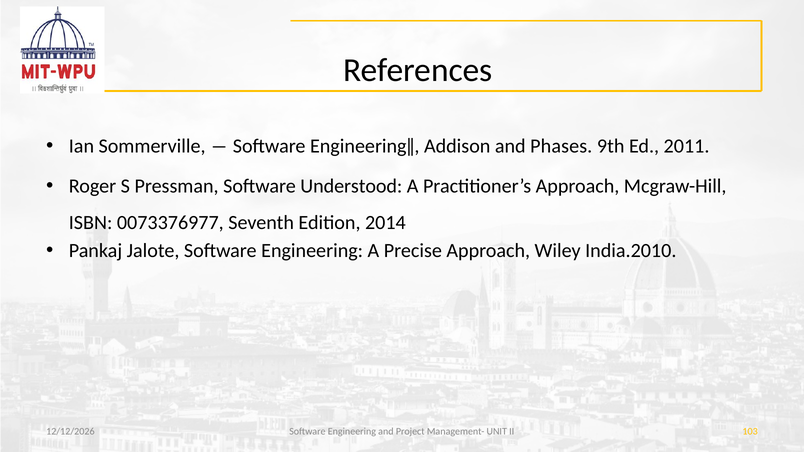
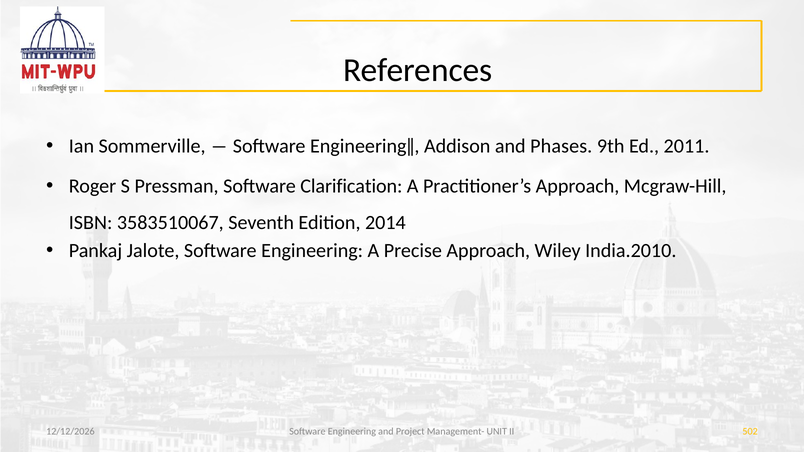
Understood: Understood -> Clarification
0073376977: 0073376977 -> 3583510067
103: 103 -> 502
